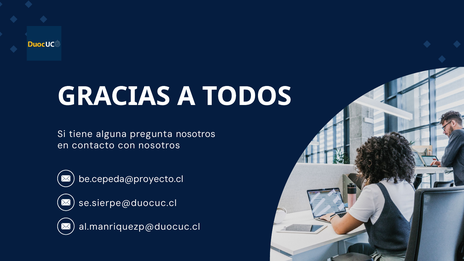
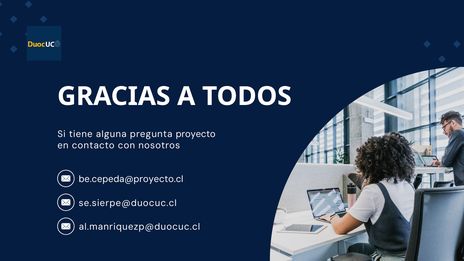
pregunta nosotros: nosotros -> proyecto
